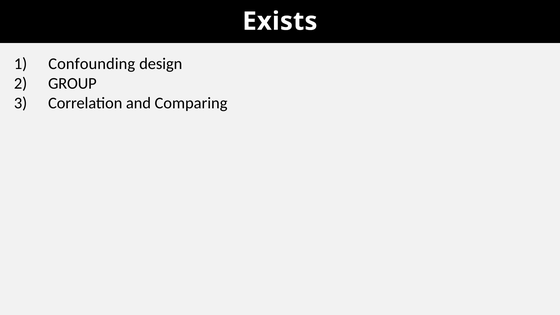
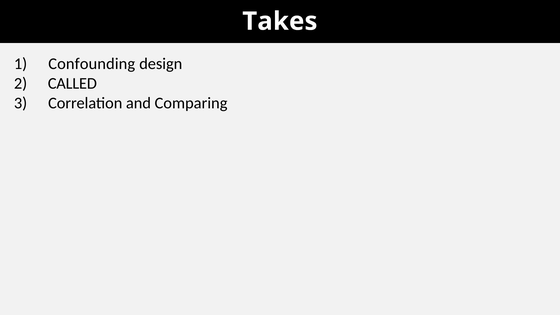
Exists: Exists -> Takes
GROUP: GROUP -> CALLED
